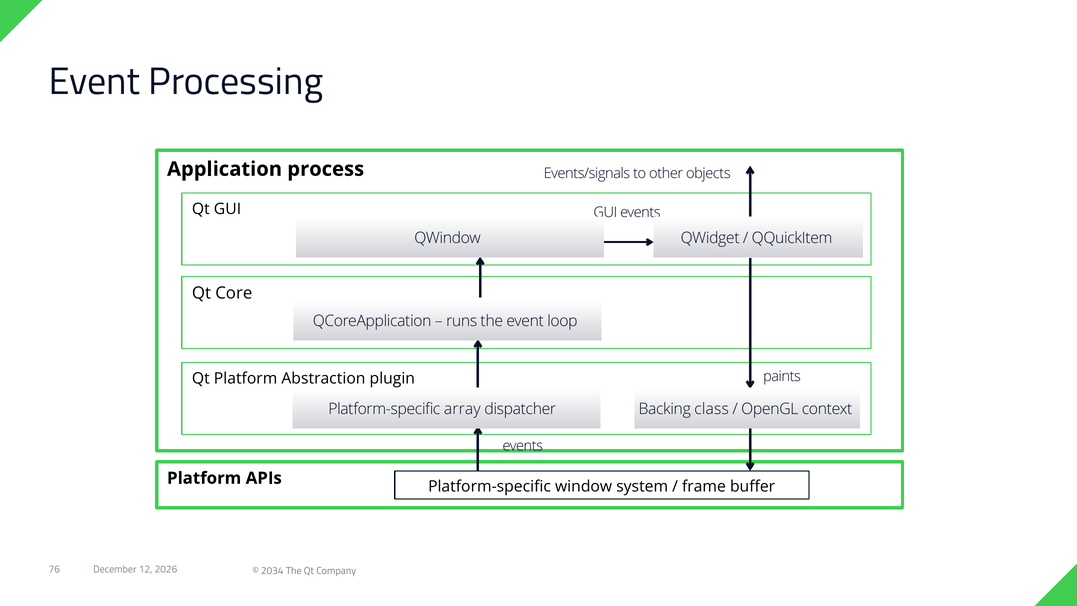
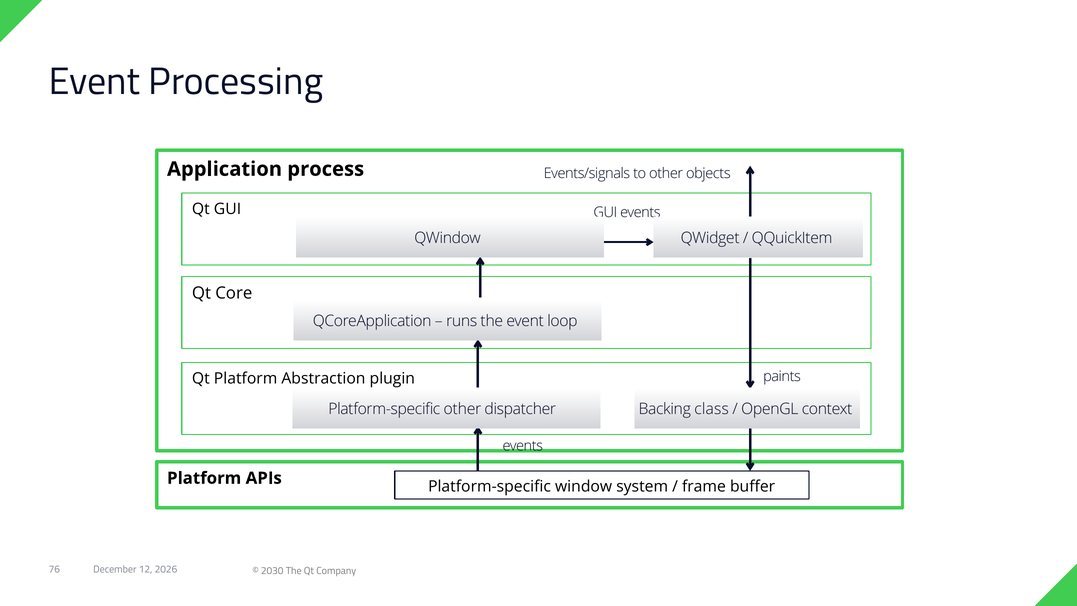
Platform-specific array: array -> other
2034: 2034 -> 2030
